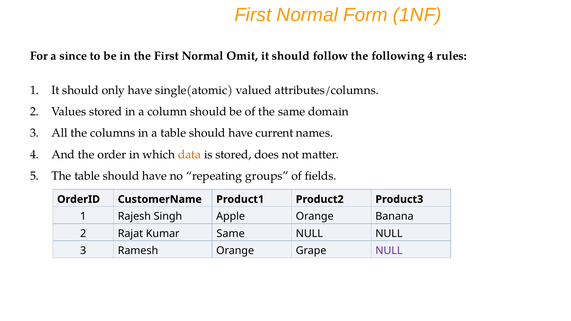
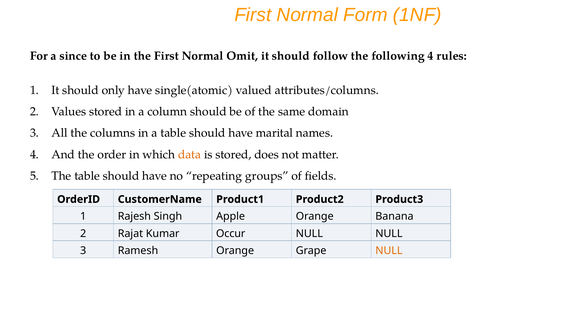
current: current -> marital
Kumar Same: Same -> Occur
NULL at (389, 251) colour: purple -> orange
